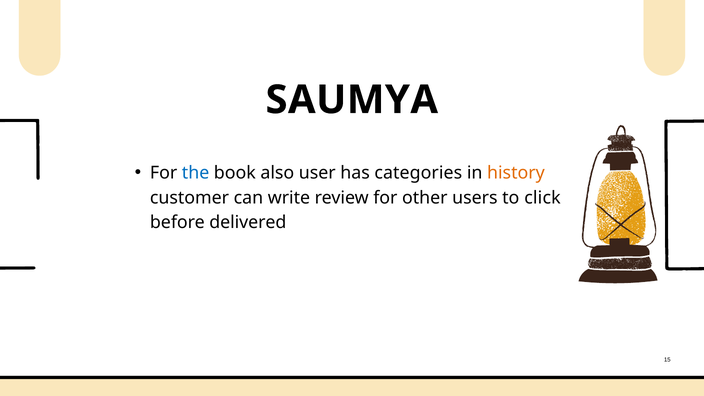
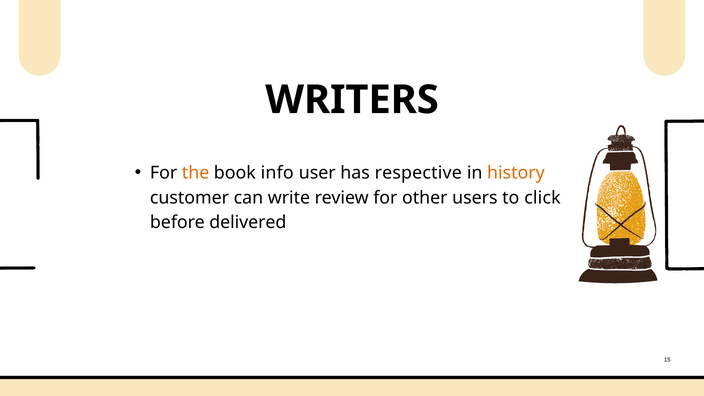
SAUMYA: SAUMYA -> WRITERS
the colour: blue -> orange
also: also -> info
categories: categories -> respective
